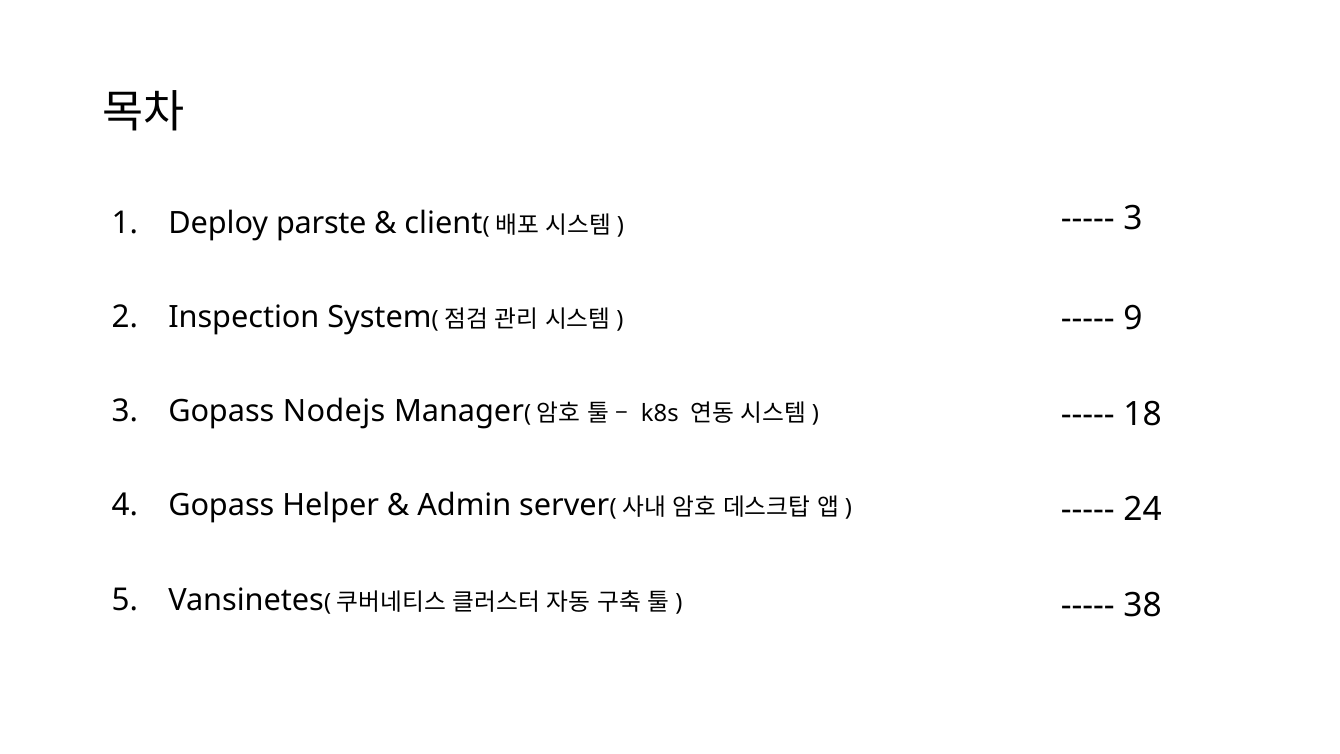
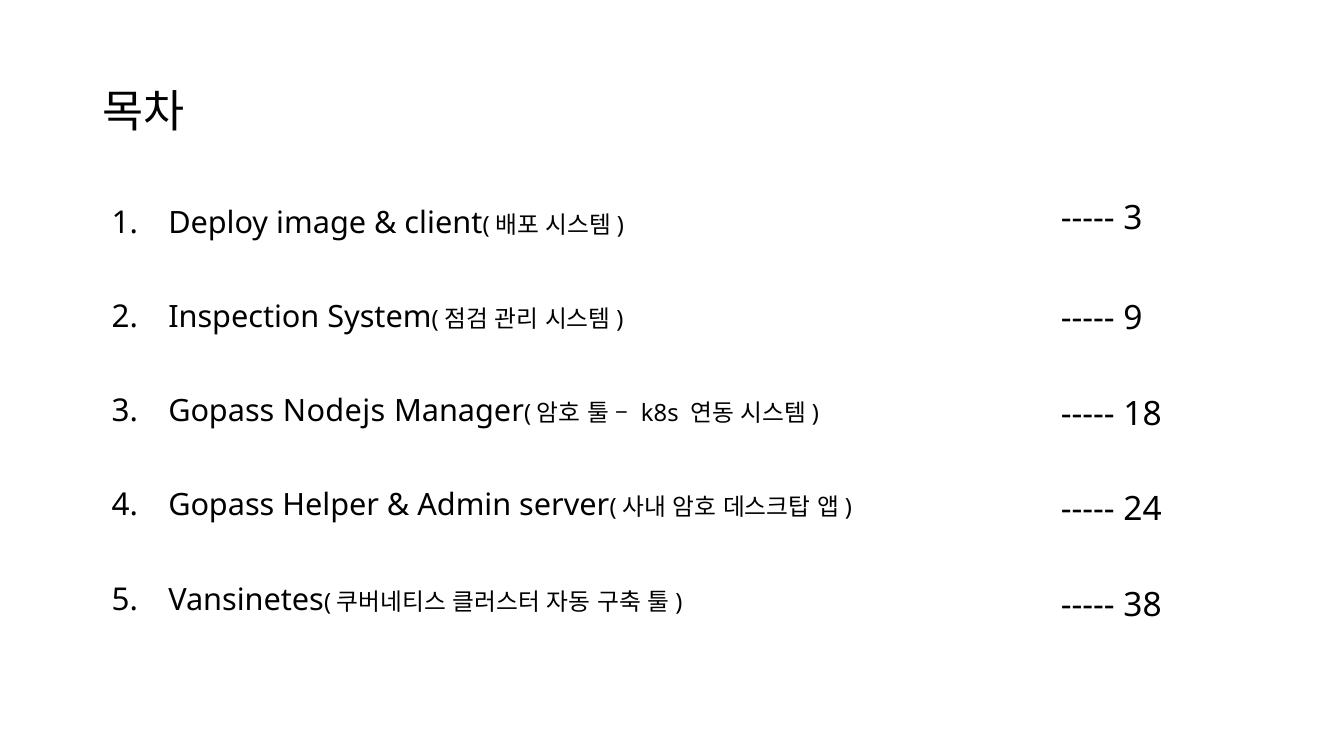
parste: parste -> image
